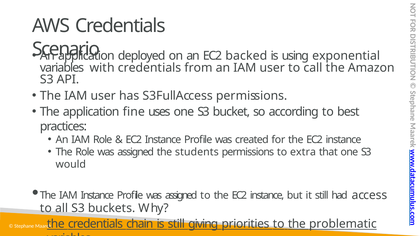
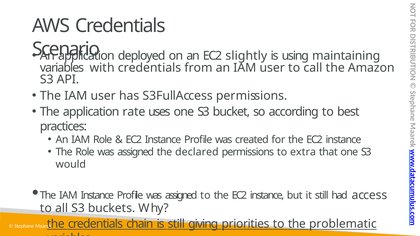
backed: backed -> slightly
exponential: exponential -> maintaining
fine: fine -> rate
students: students -> declared
